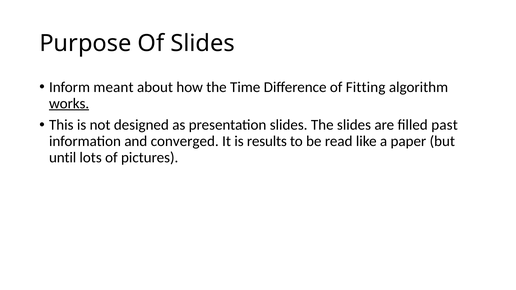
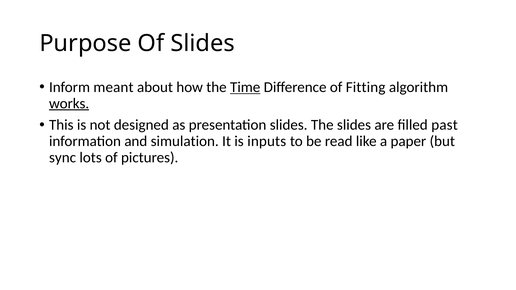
Time underline: none -> present
converged: converged -> simulation
results: results -> inputs
until: until -> sync
